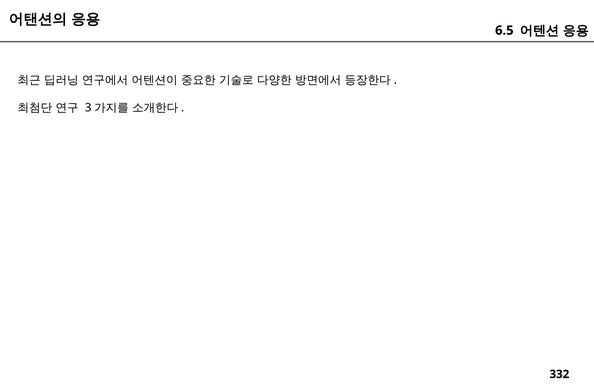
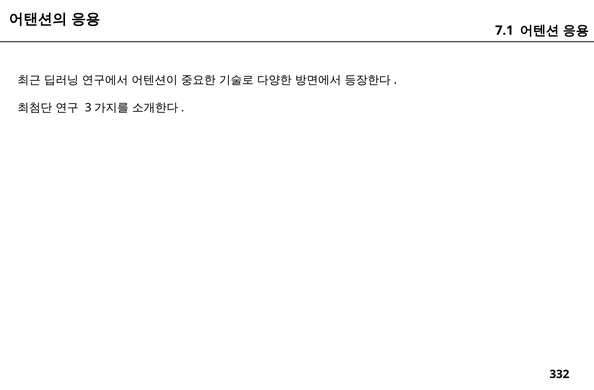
6.5: 6.5 -> 7.1
